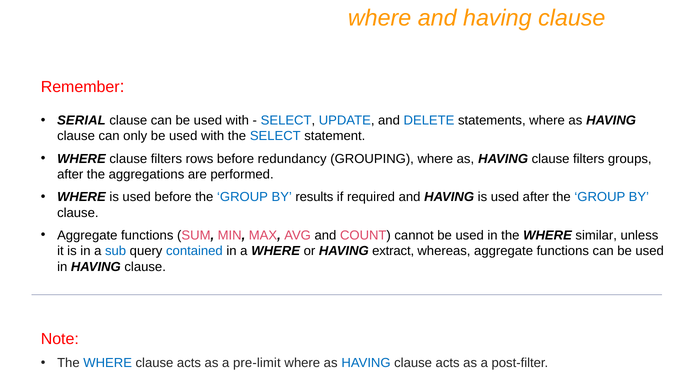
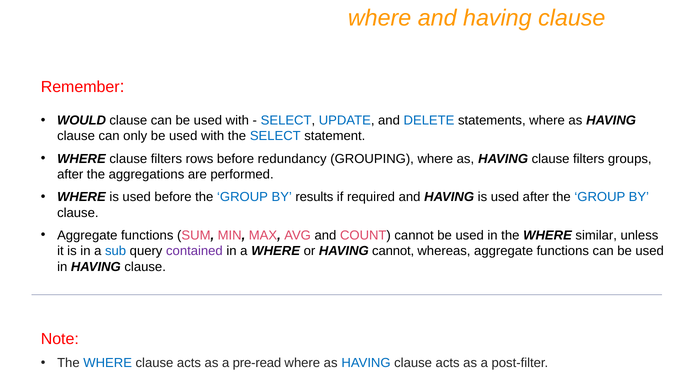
SERIAL: SERIAL -> WOULD
contained colour: blue -> purple
HAVING extract: extract -> cannot
pre-limit: pre-limit -> pre-read
